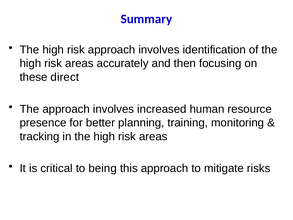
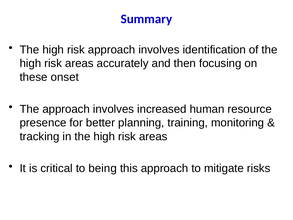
direct: direct -> onset
